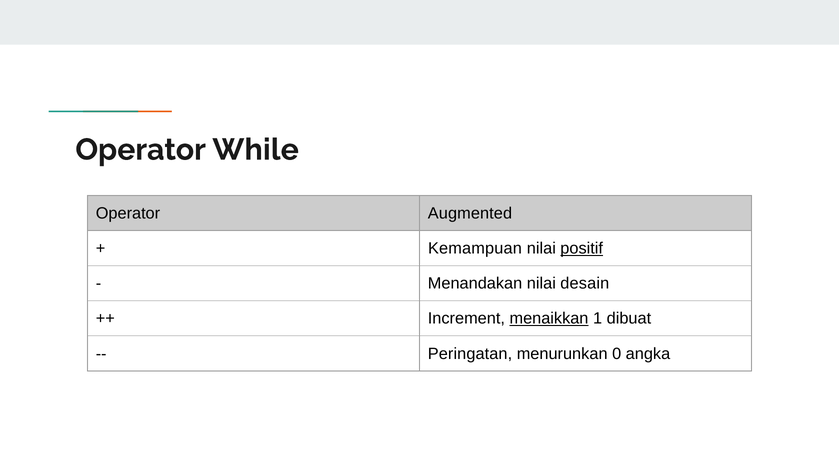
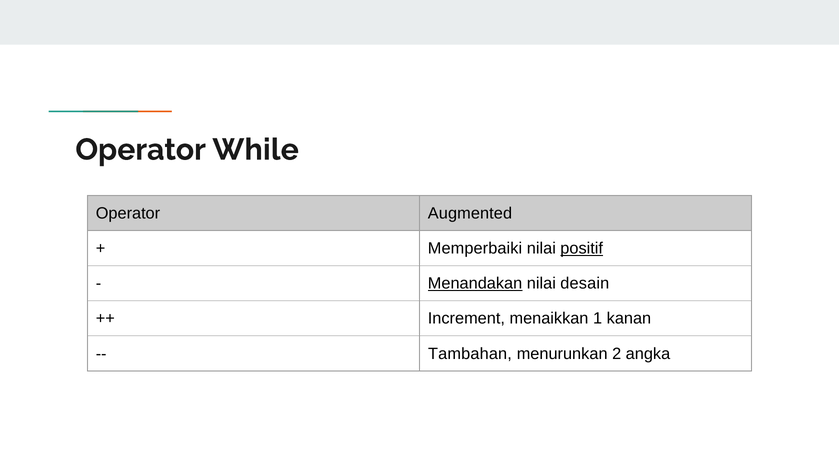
Kemampuan: Kemampuan -> Memperbaiki
Menandakan underline: none -> present
menaikkan underline: present -> none
dibuat: dibuat -> kanan
Peringatan: Peringatan -> Tambahan
0: 0 -> 2
